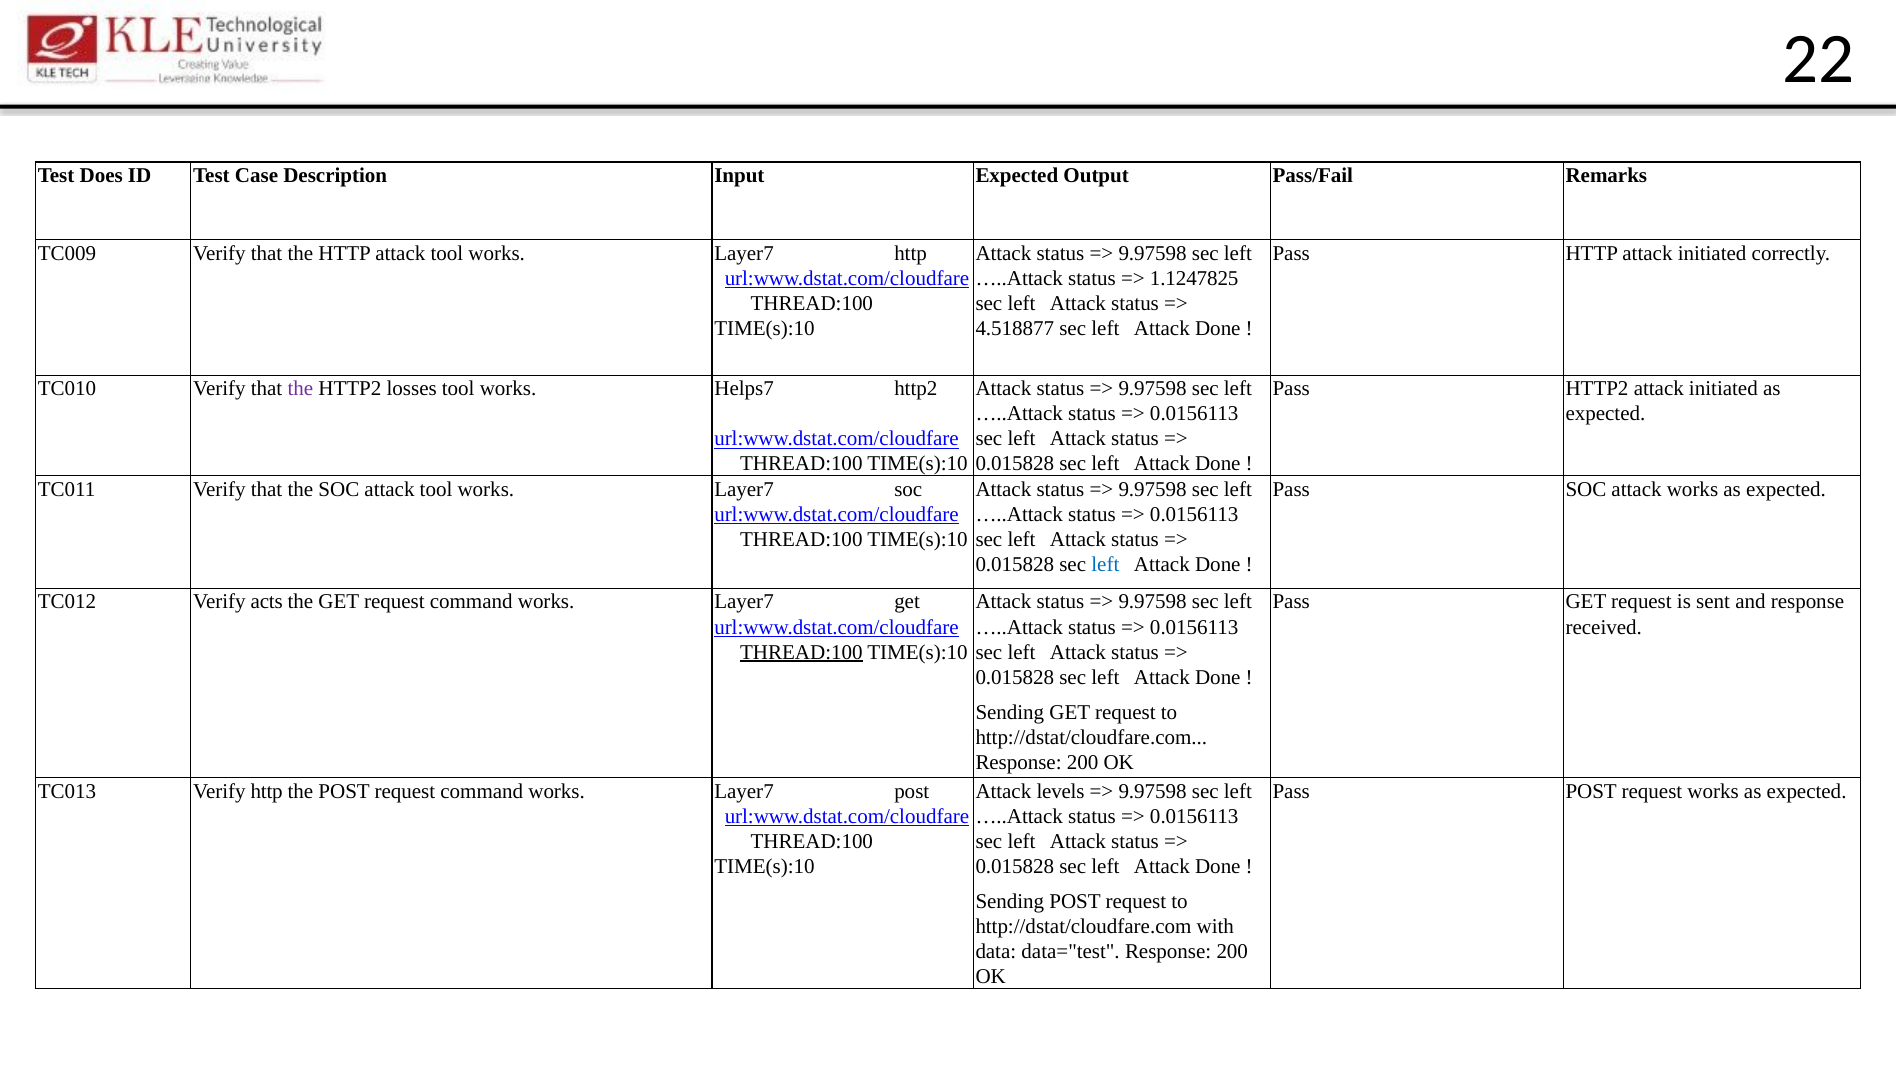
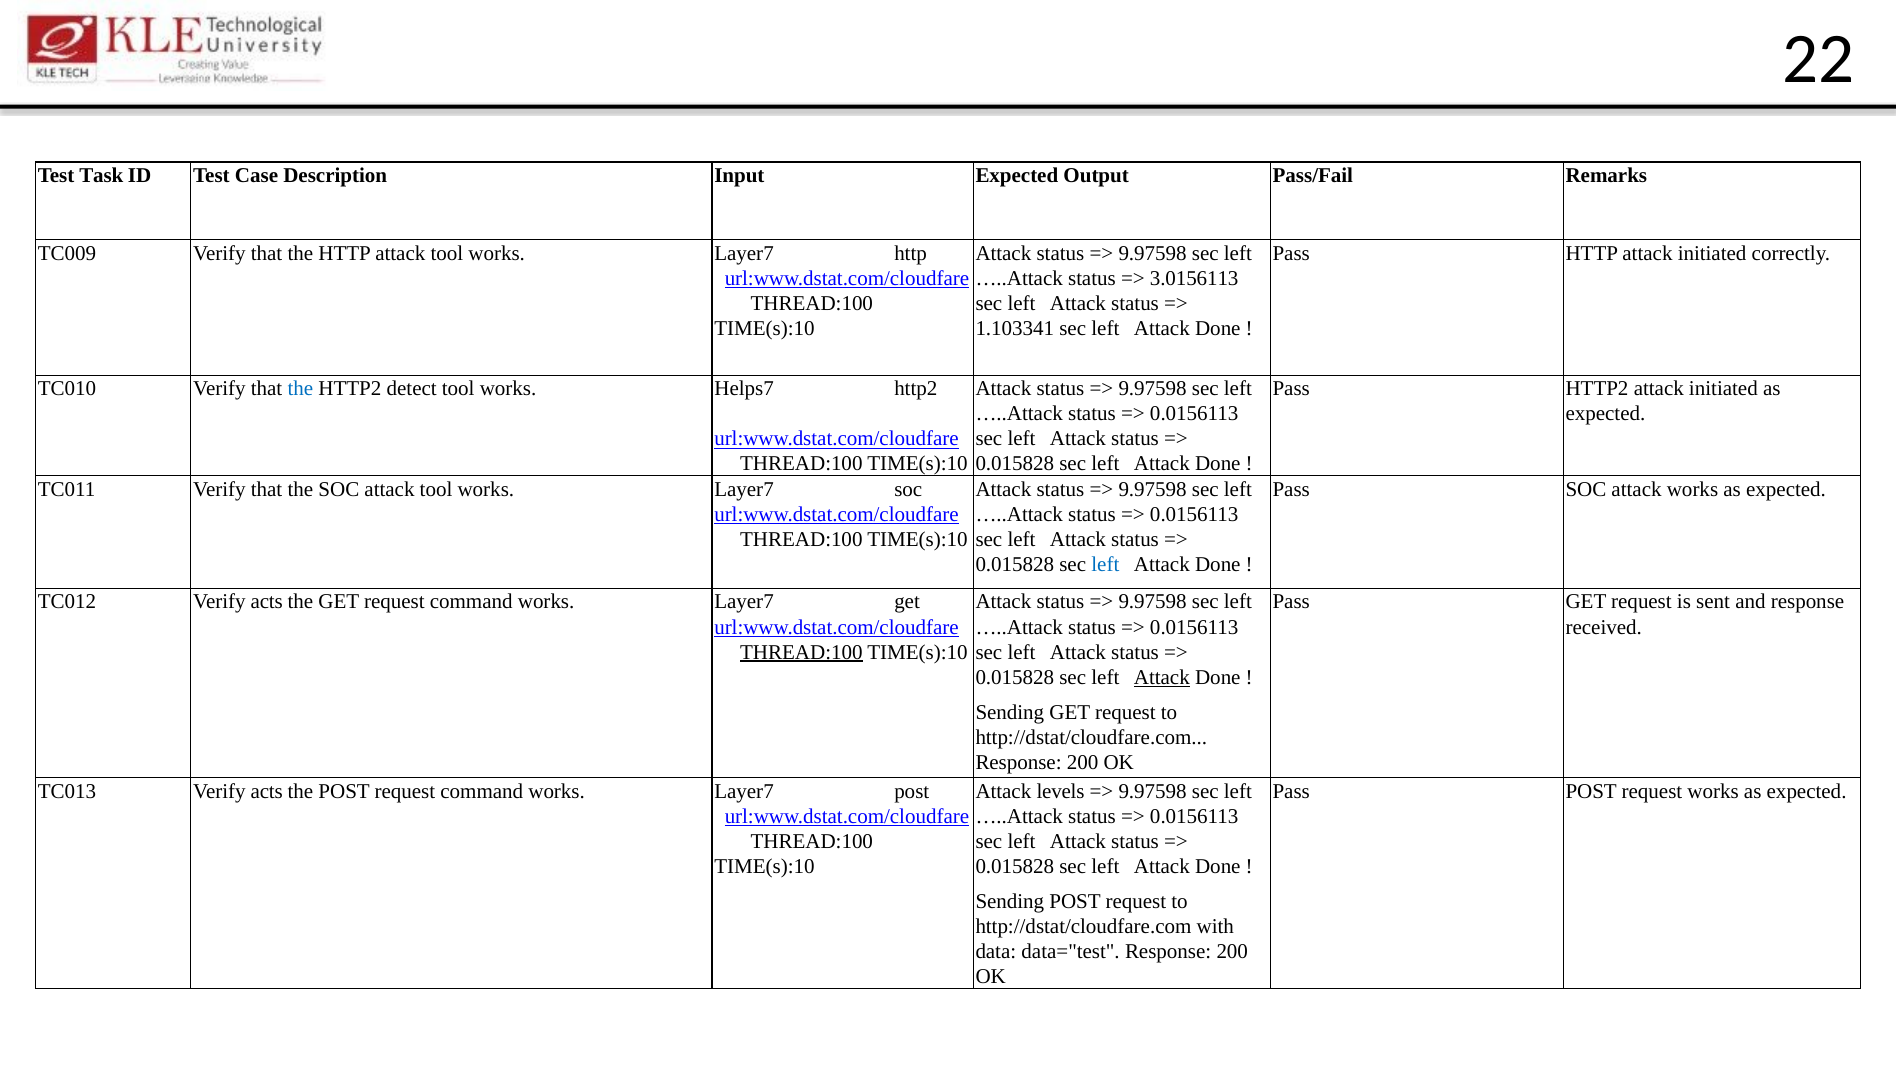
Does: Does -> Task
1.1247825: 1.1247825 -> 3.0156113
4.518877: 4.518877 -> 1.103341
the at (300, 389) colour: purple -> blue
losses: losses -> detect
Attack at (1162, 677) underline: none -> present
TC013 Verify http: http -> acts
